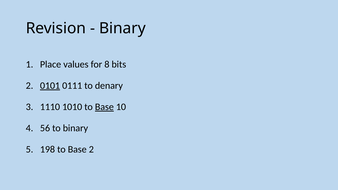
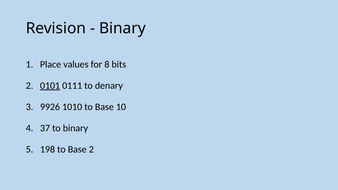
1110: 1110 -> 9926
Base at (104, 107) underline: present -> none
56: 56 -> 37
